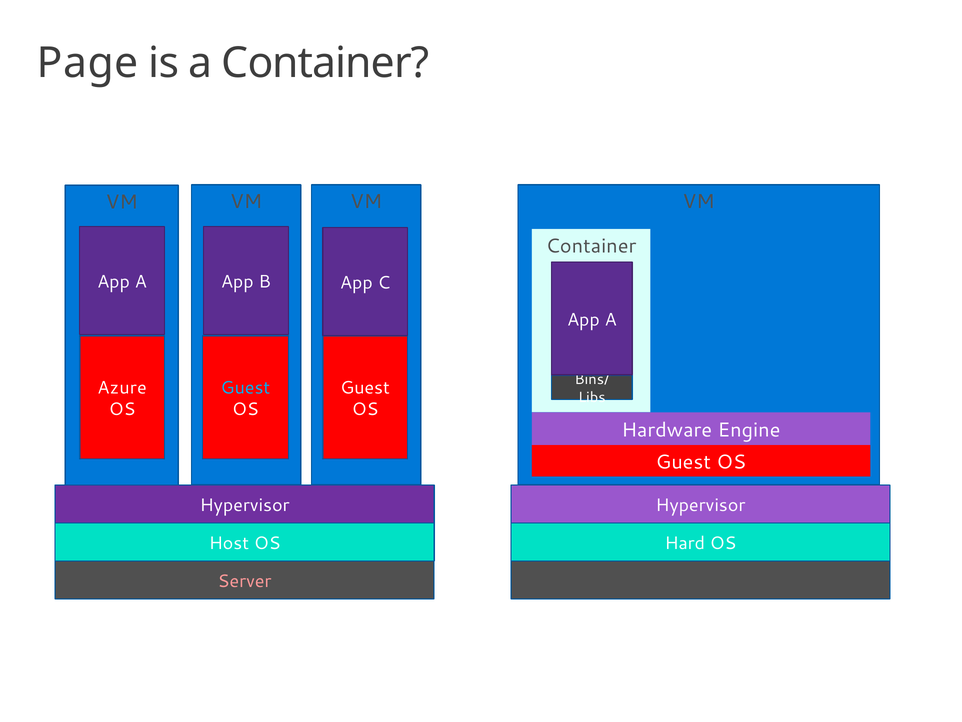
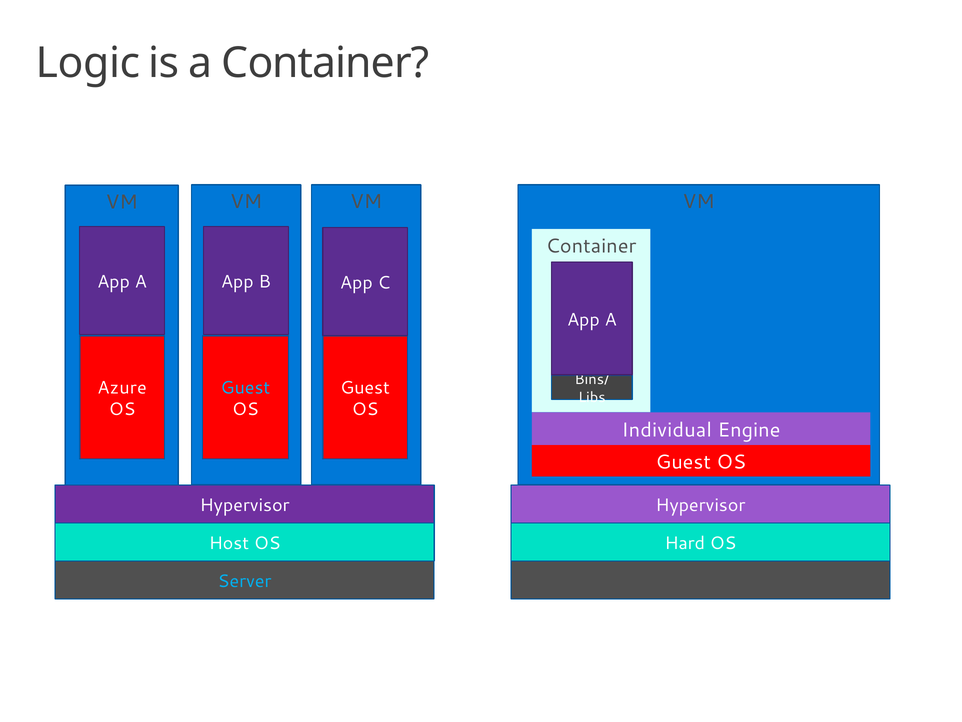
Page: Page -> Logic
Hardware: Hardware -> Individual
Server at (245, 581) colour: pink -> light blue
